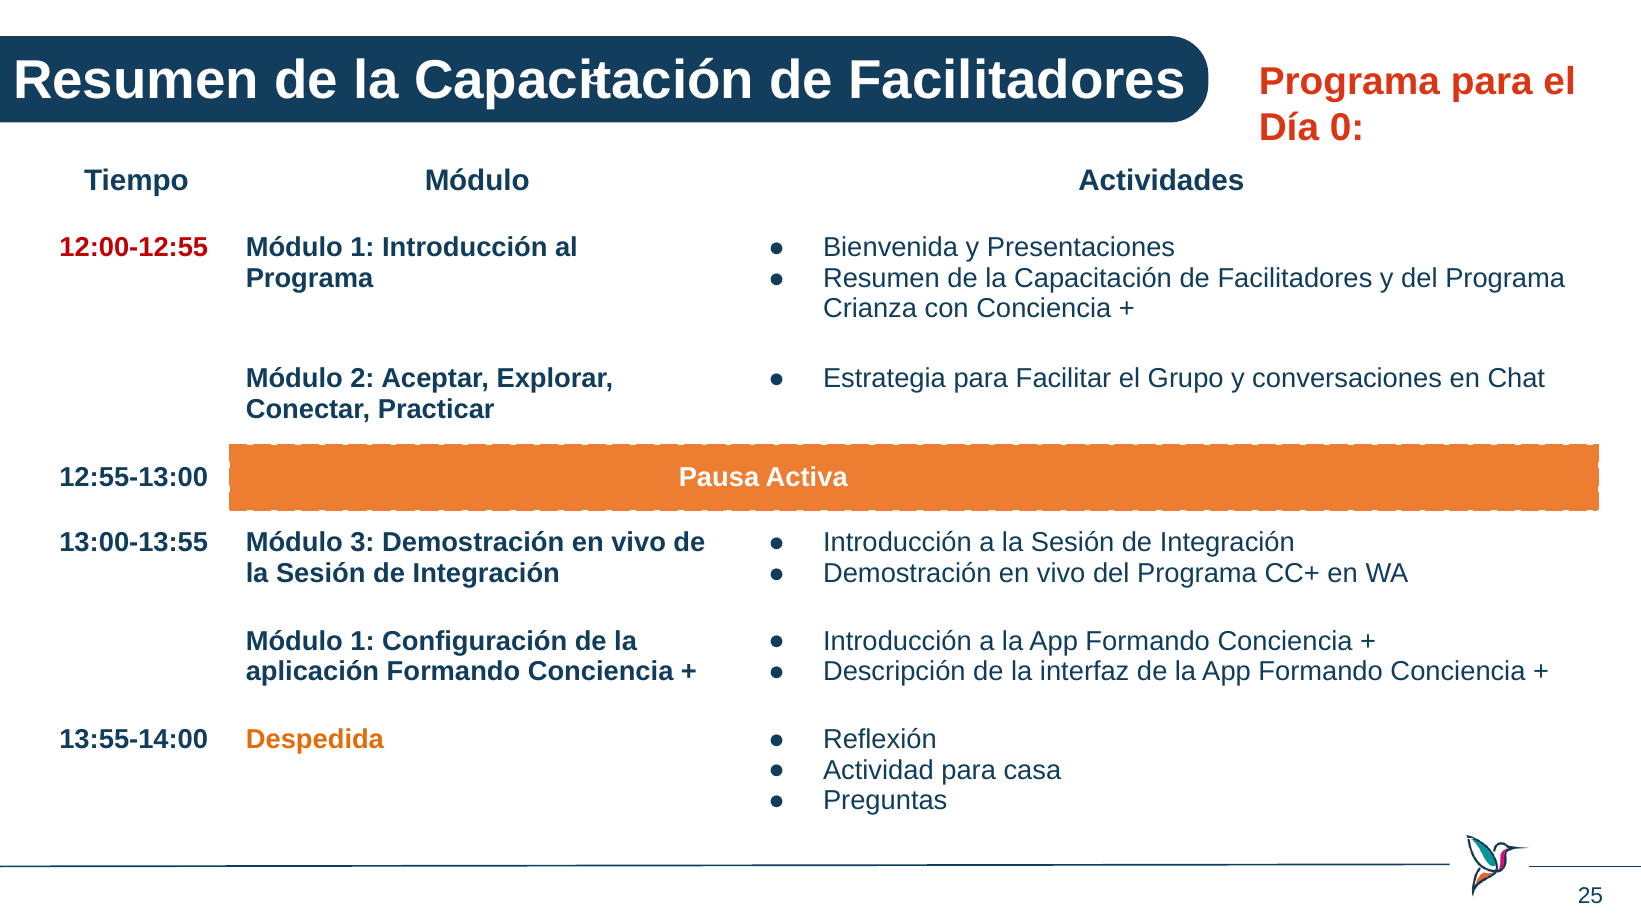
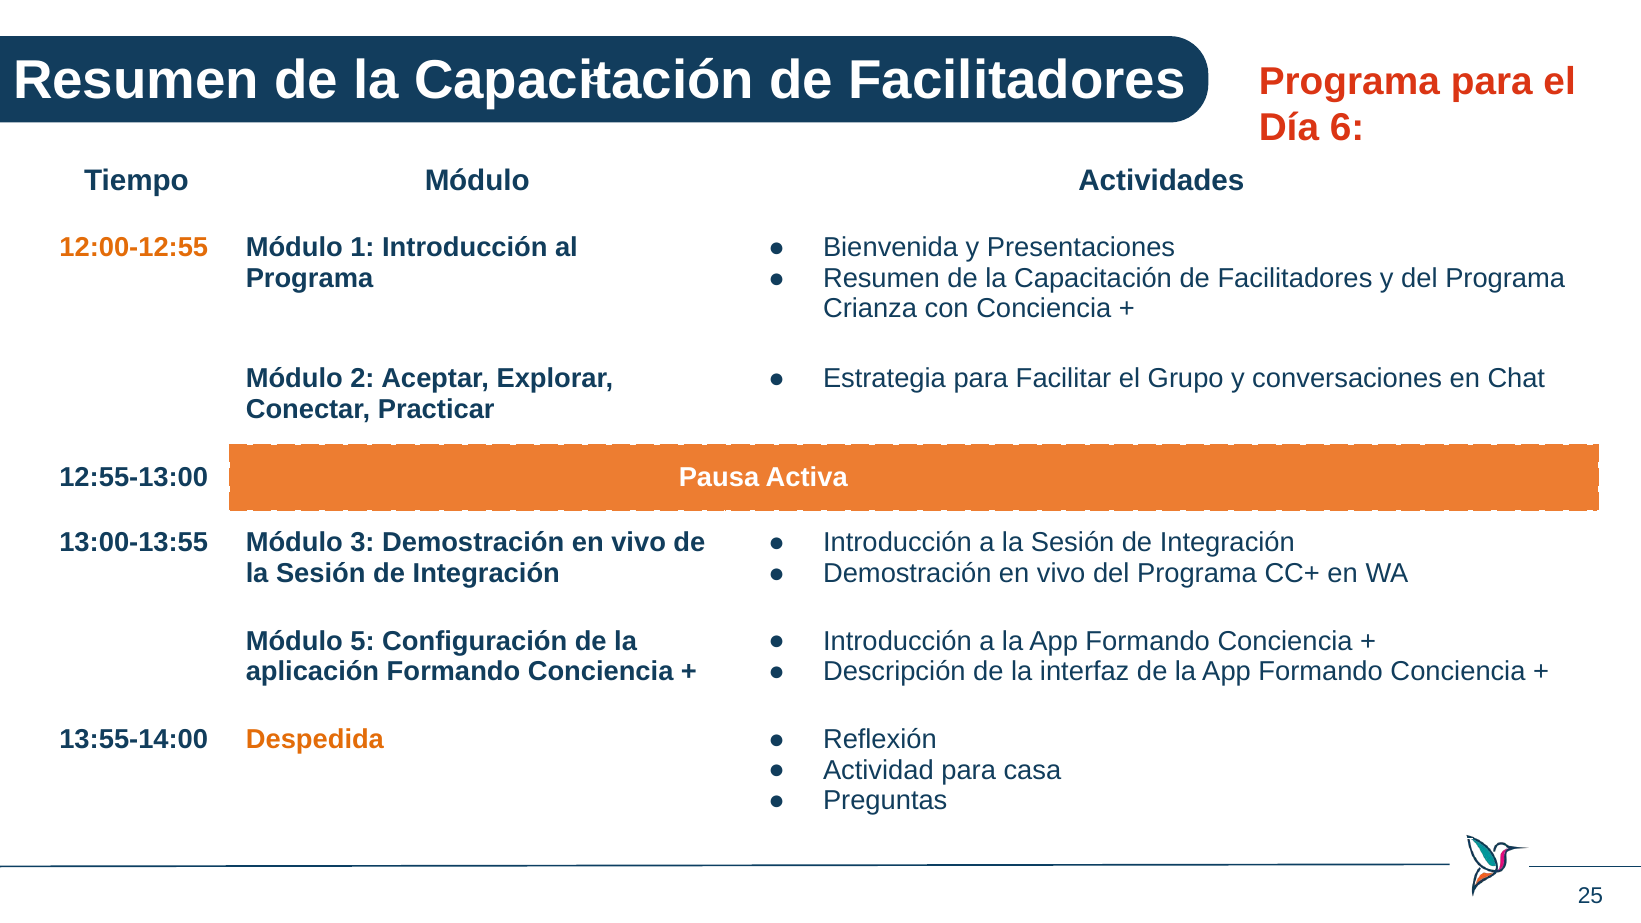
0: 0 -> 6
12:00-12:55 colour: red -> orange
1 at (363, 641): 1 -> 5
